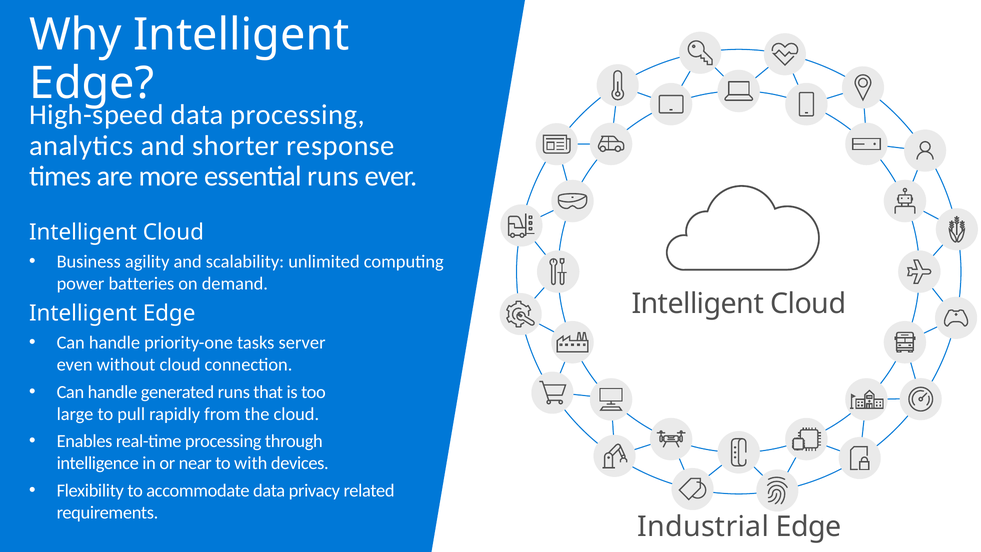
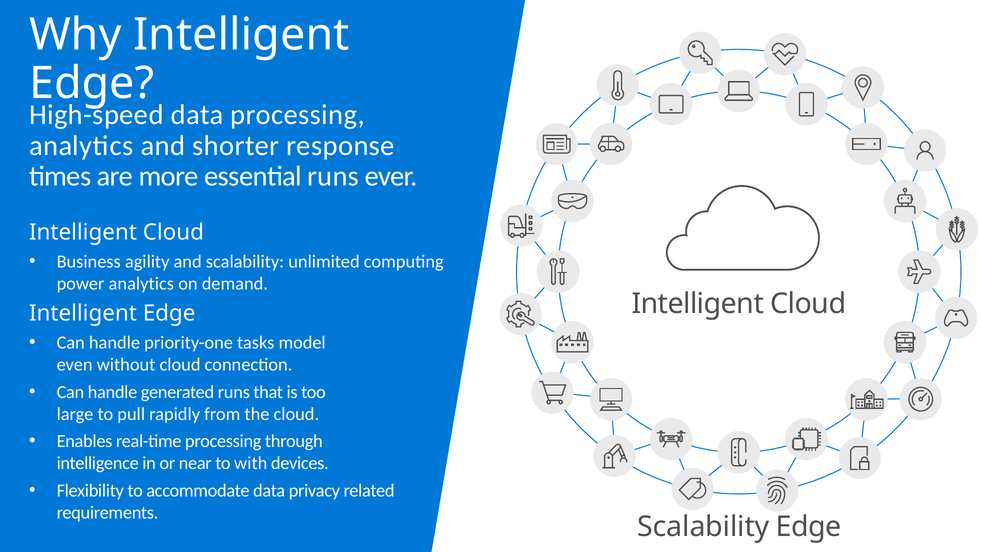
power batteries: batteries -> analytics
server: server -> model
Industrial at (703, 527): Industrial -> Scalability
